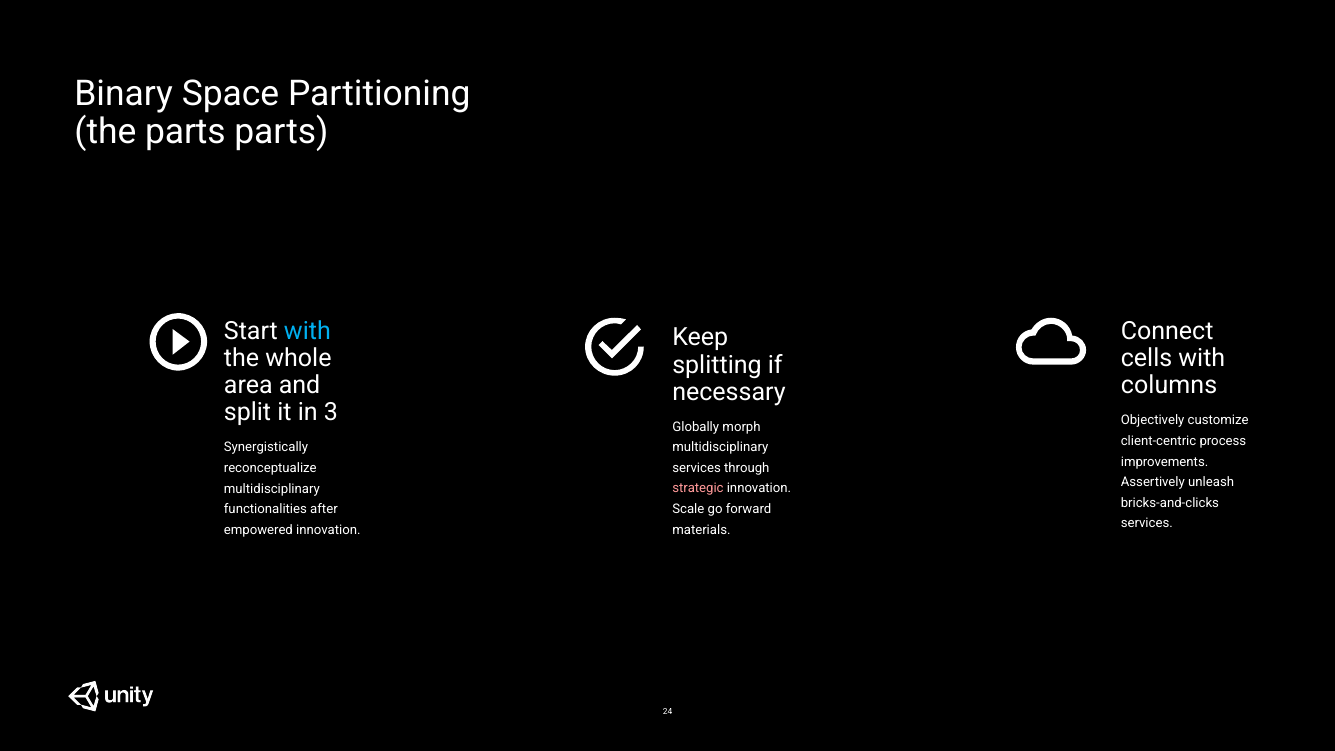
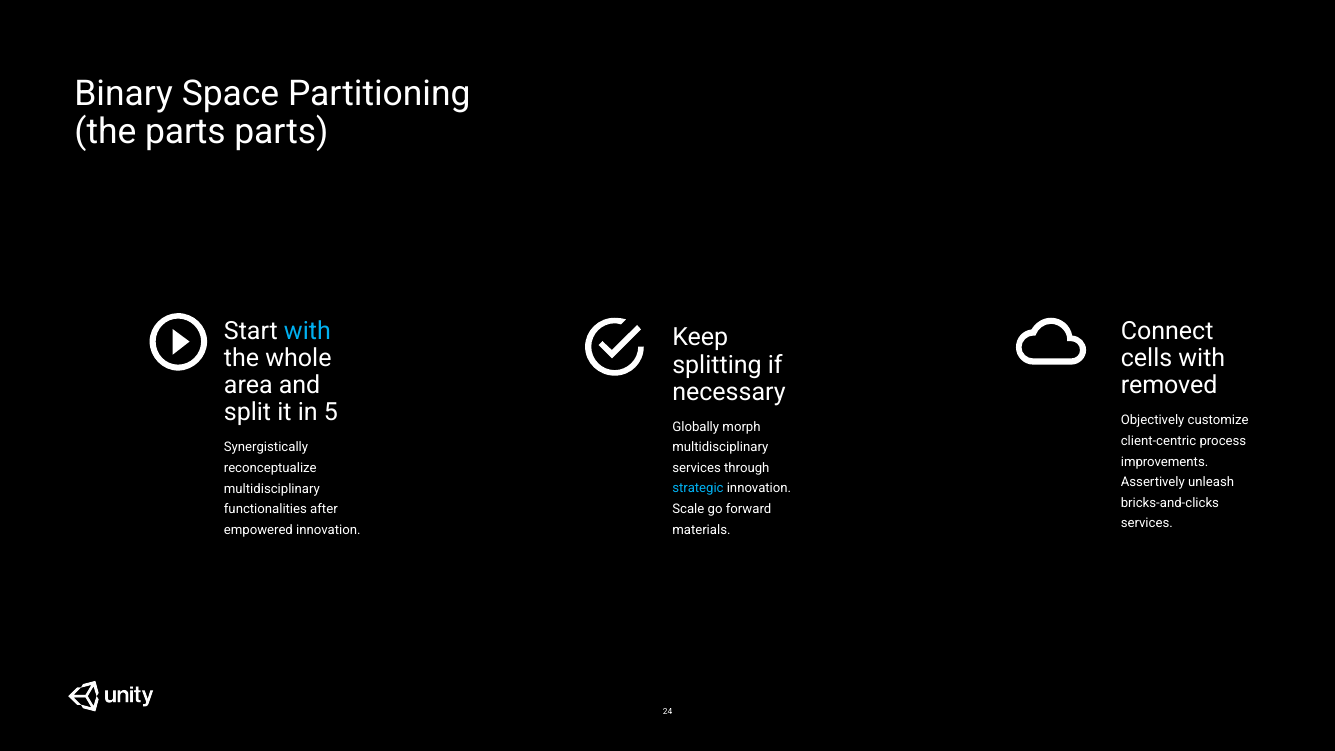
columns: columns -> removed
3: 3 -> 5
strategic colour: pink -> light blue
